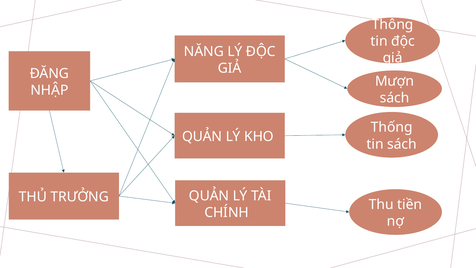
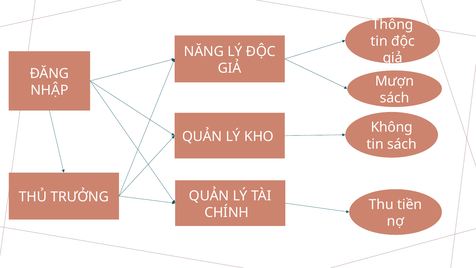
Thống: Thống -> Không
